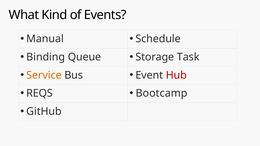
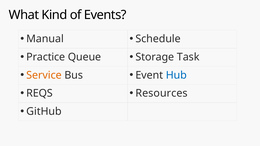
Binding: Binding -> Practice
Hub colour: red -> blue
Bootcamp: Bootcamp -> Resources
